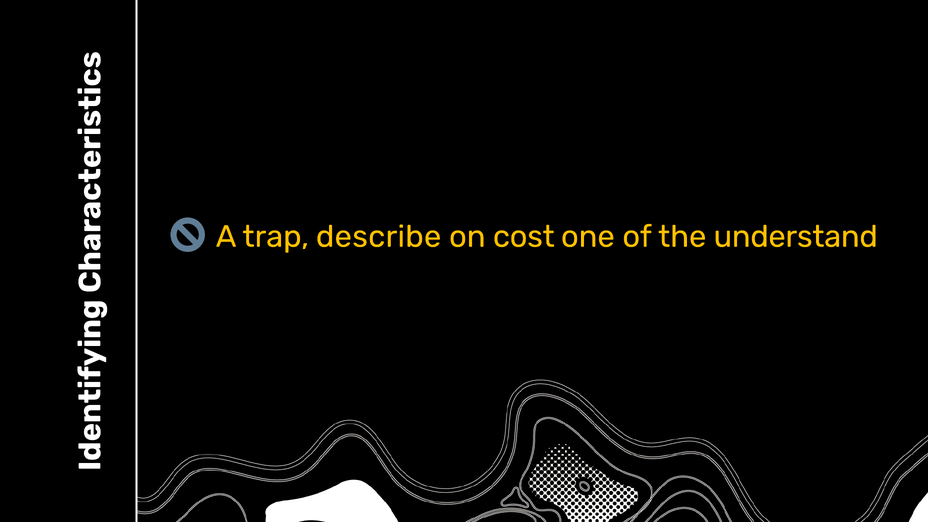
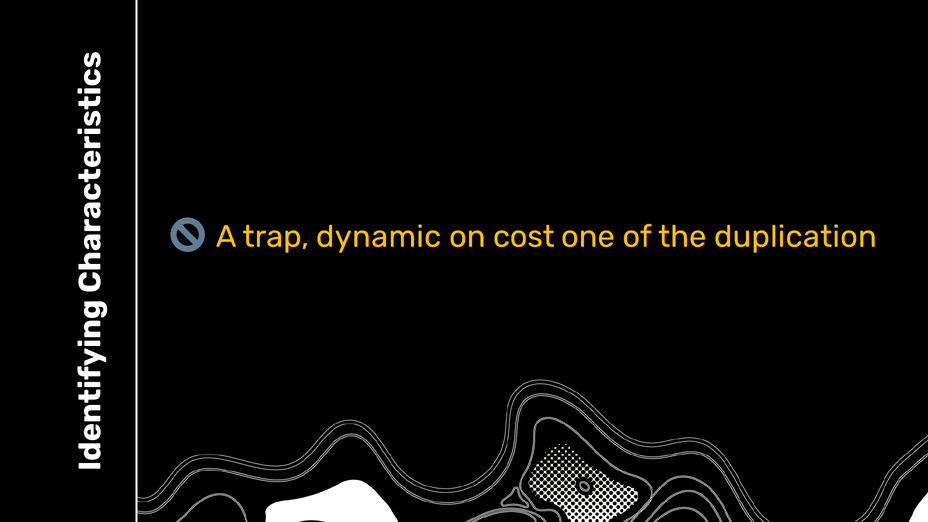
describe: describe -> dynamic
understand: understand -> duplication
